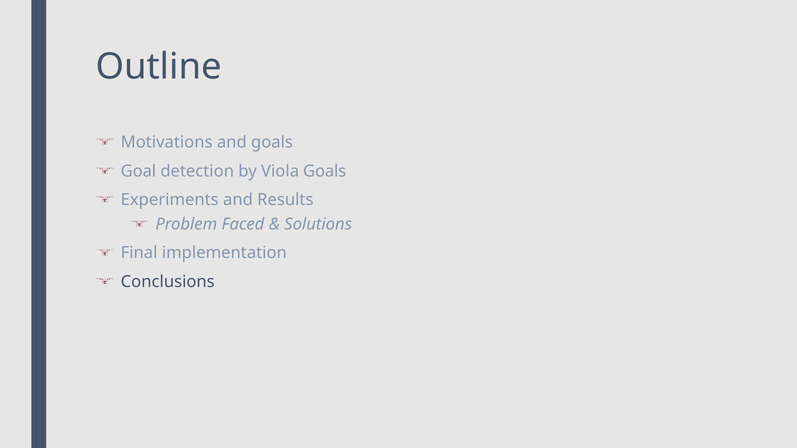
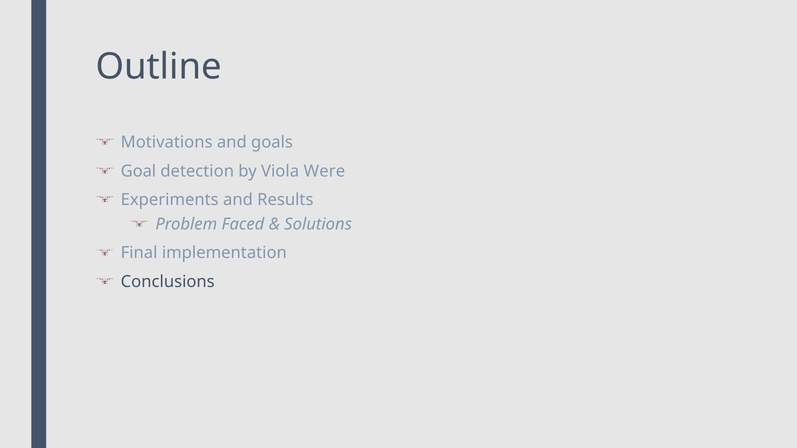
Viola Goals: Goals -> Were
